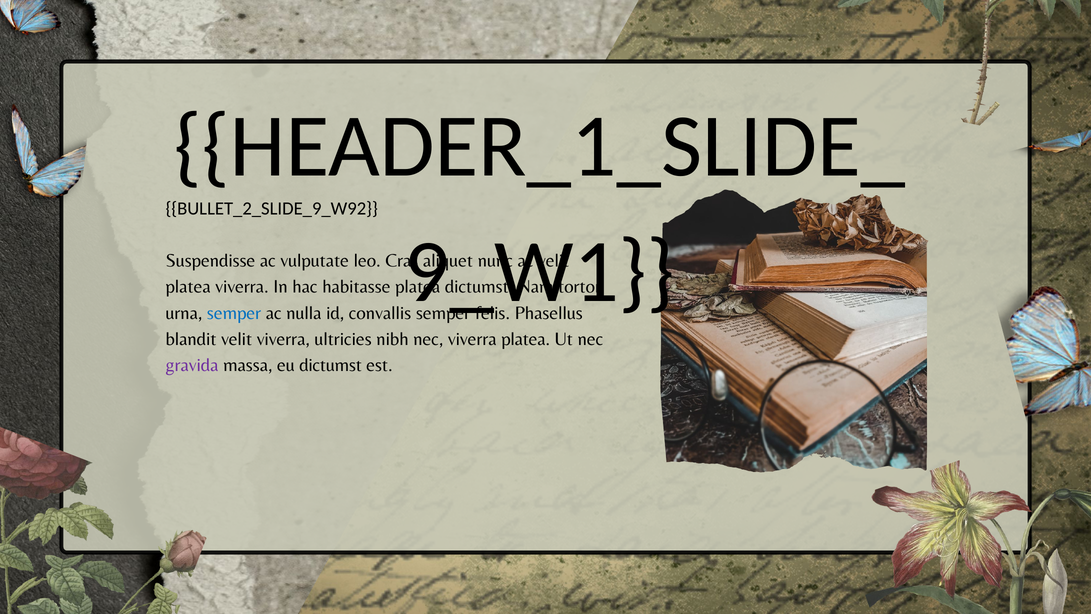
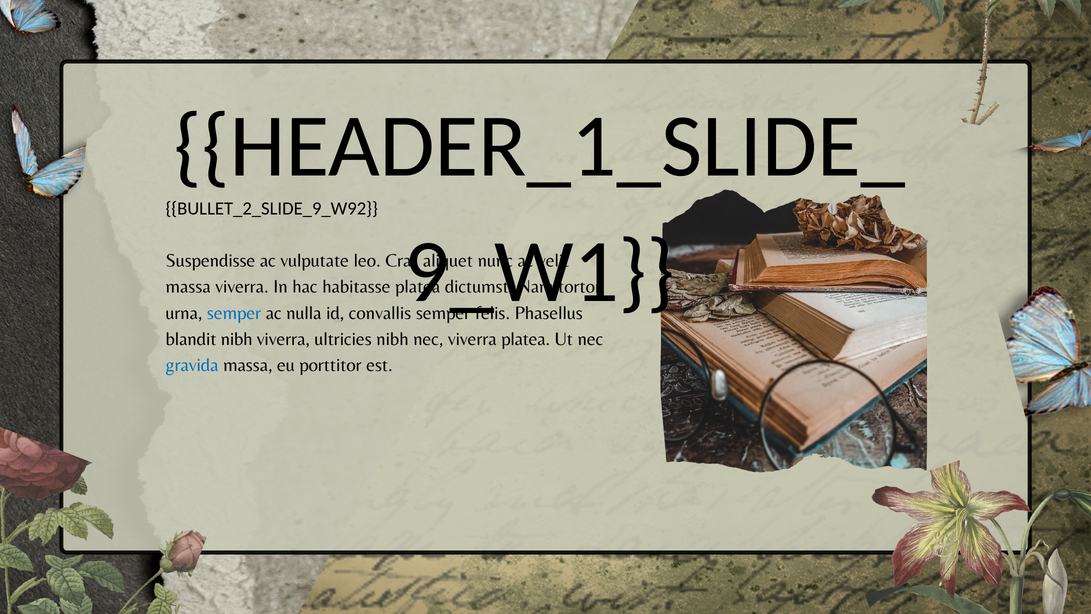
platea at (188, 287): platea -> massa
blandit velit: velit -> nibh
gravida colour: purple -> blue
eu dictumst: dictumst -> porttitor
